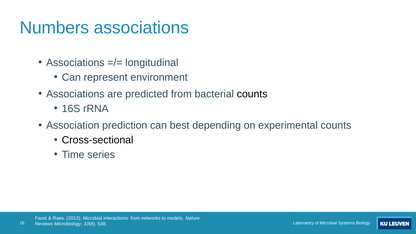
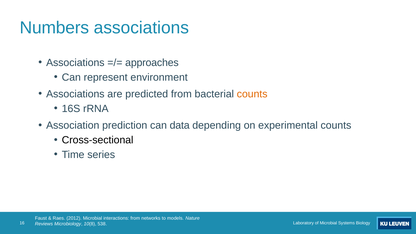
longitudinal: longitudinal -> approaches
counts at (252, 94) colour: black -> orange
best: best -> data
